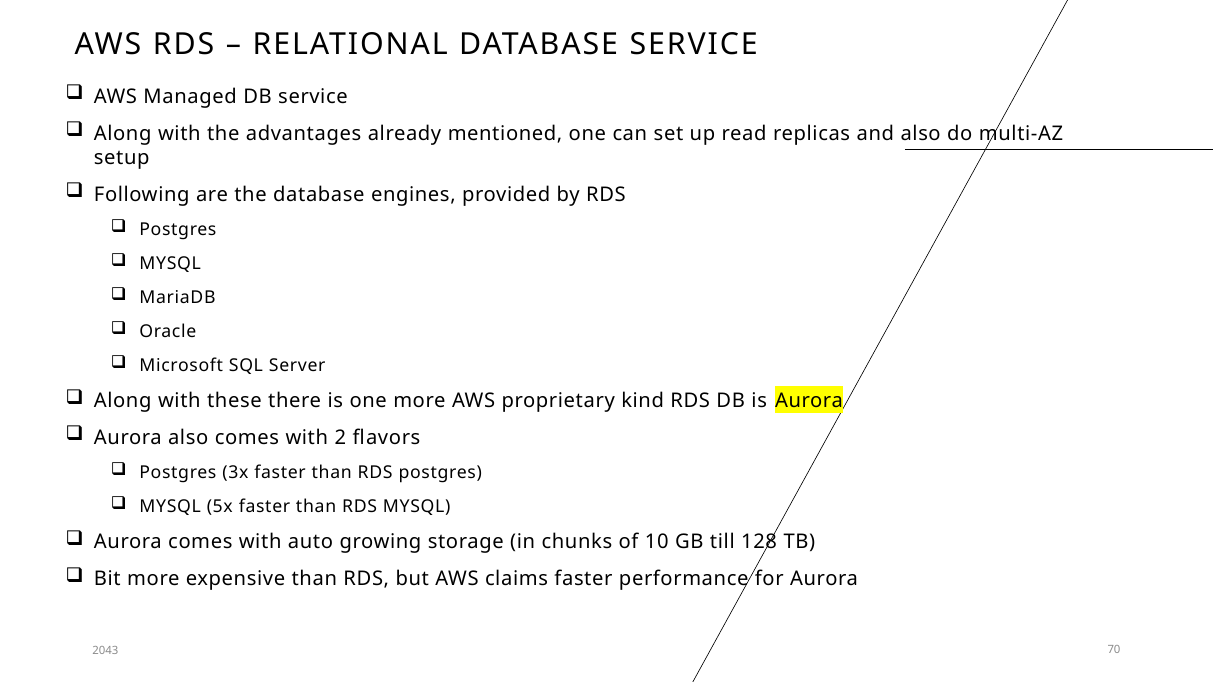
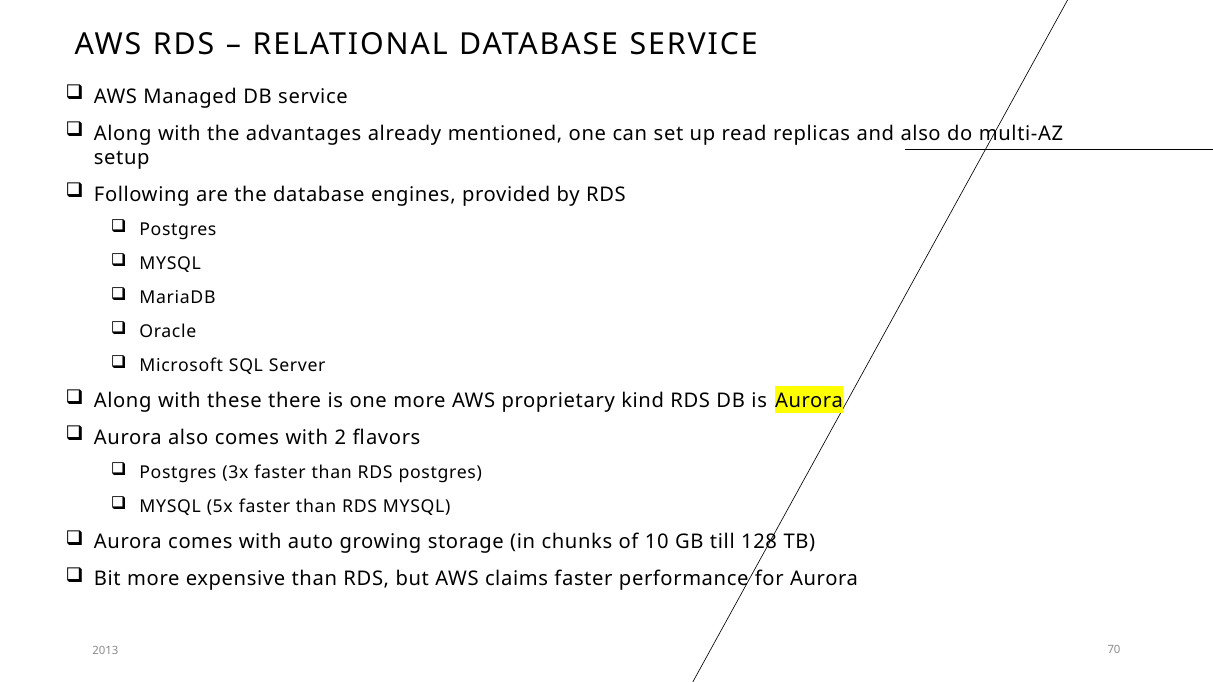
2043: 2043 -> 2013
